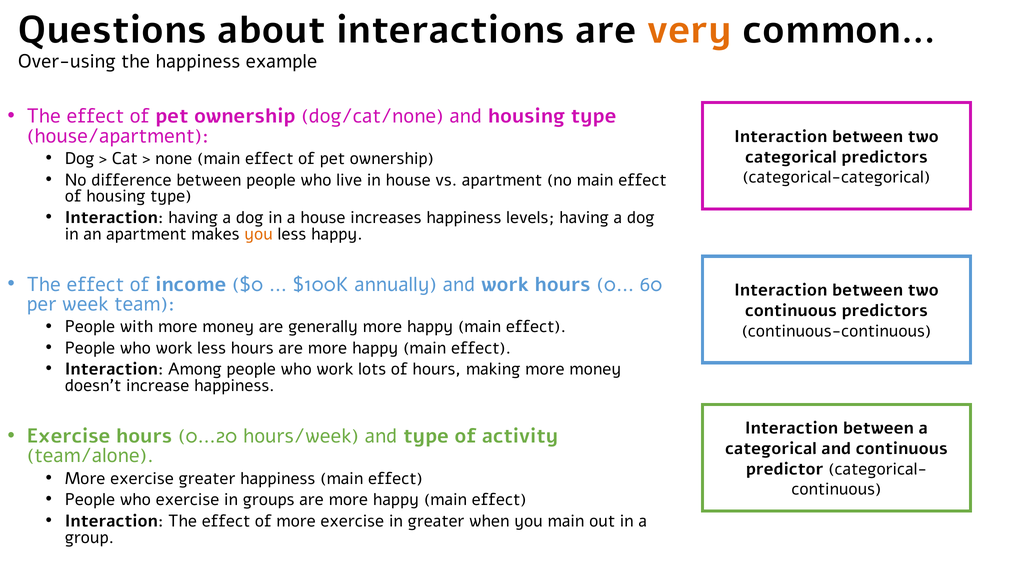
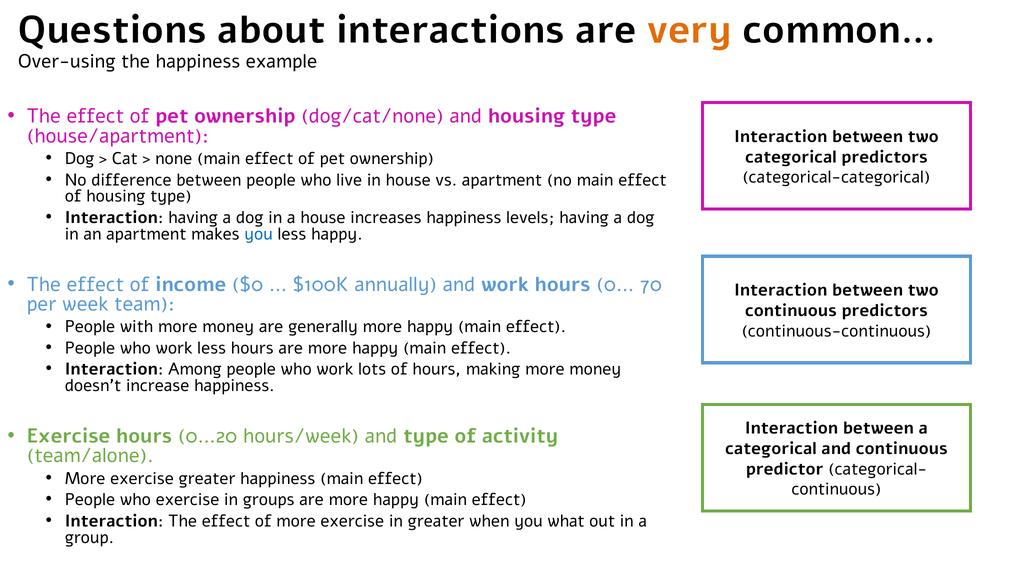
you at (259, 234) colour: orange -> blue
60: 60 -> 70
you main: main -> what
